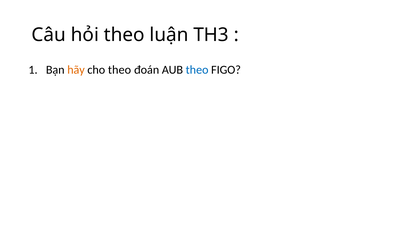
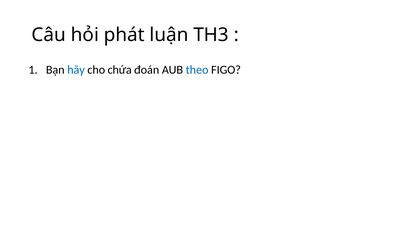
hỏi theo: theo -> phát
hãy colour: orange -> blue
cho theo: theo -> chứa
